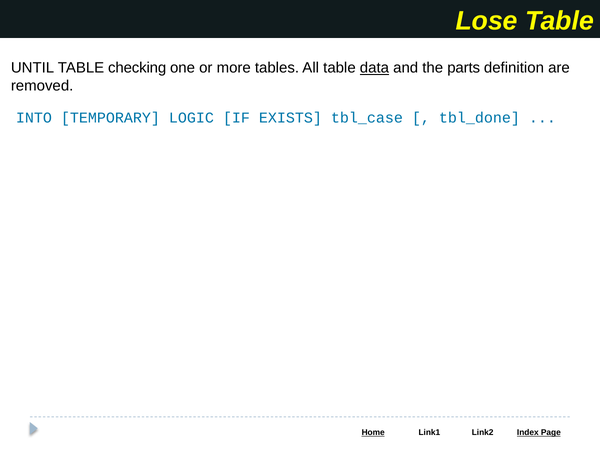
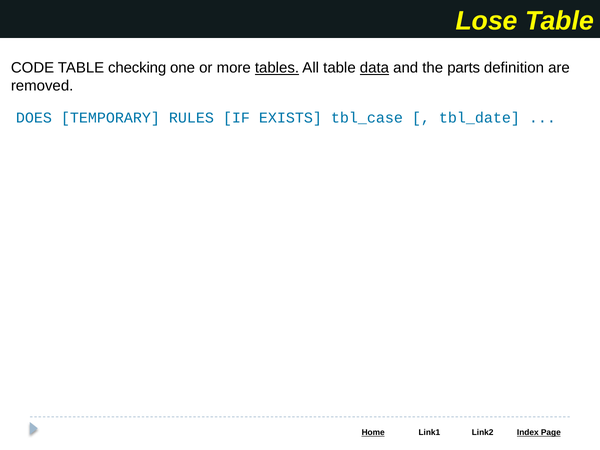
UNTIL: UNTIL -> CODE
tables underline: none -> present
INTO: INTO -> DOES
LOGIC: LOGIC -> RULES
tbl_done: tbl_done -> tbl_date
